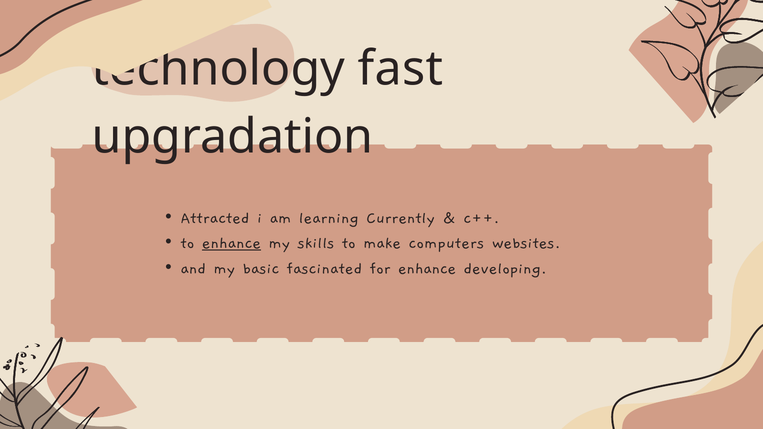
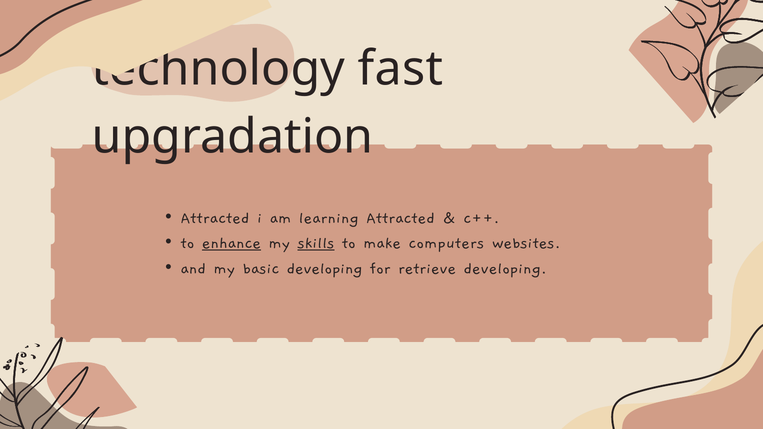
learning Currently: Currently -> Attracted
skills underline: none -> present
basic fascinated: fascinated -> developing
for enhance: enhance -> retrieve
